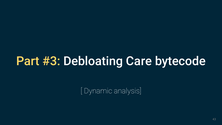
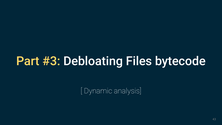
Care: Care -> Files
